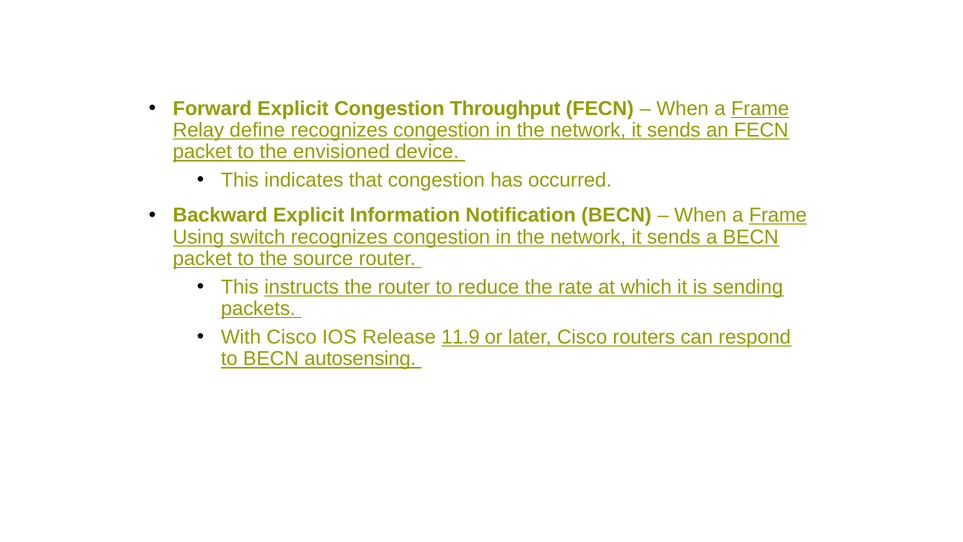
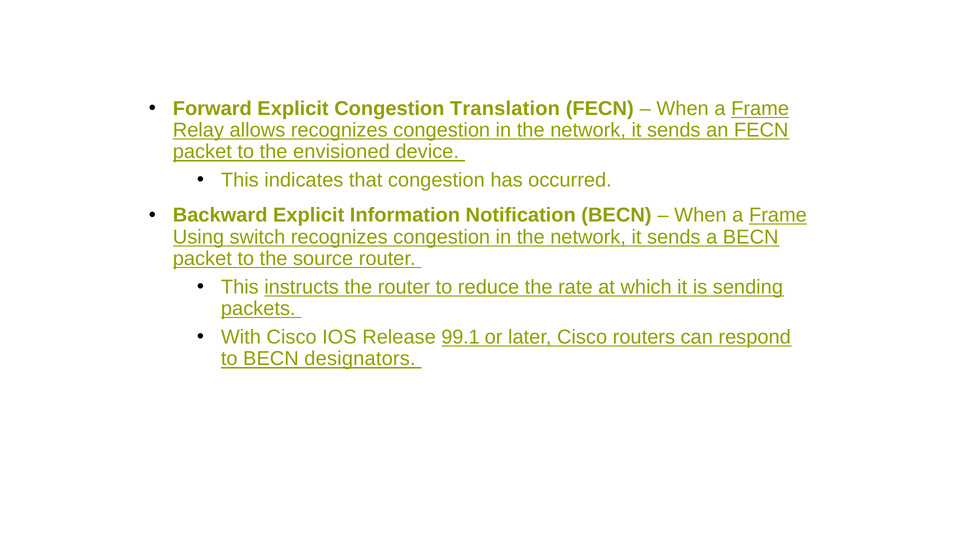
Throughput: Throughput -> Translation
define: define -> allows
11.9: 11.9 -> 99.1
autosensing: autosensing -> designators
